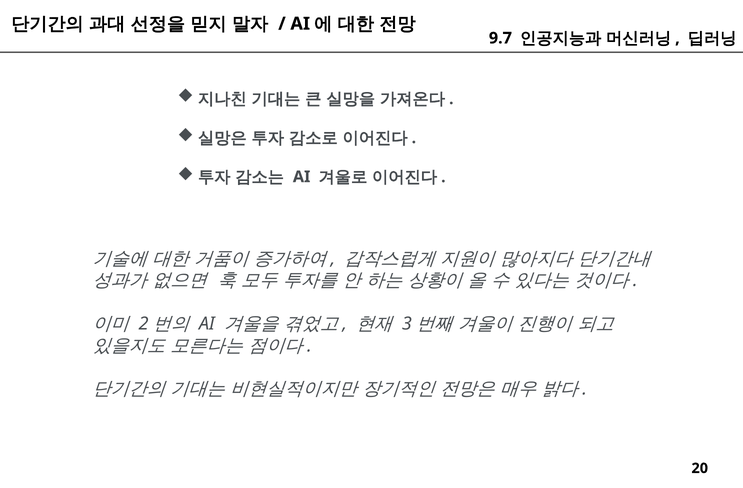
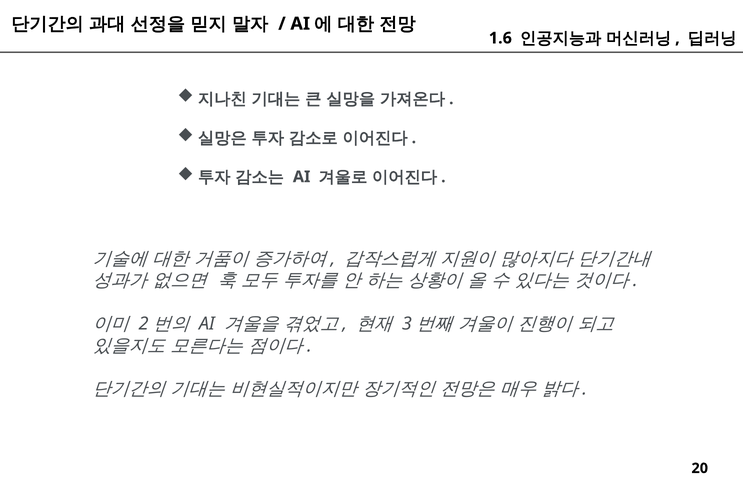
9.7: 9.7 -> 1.6
